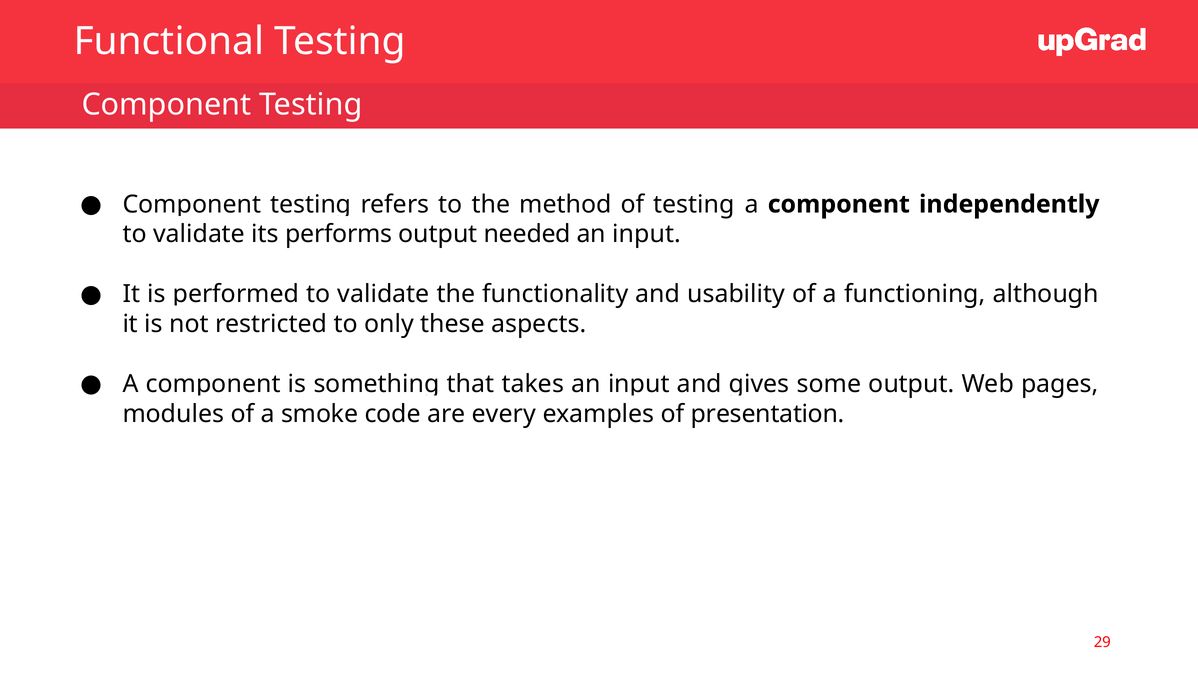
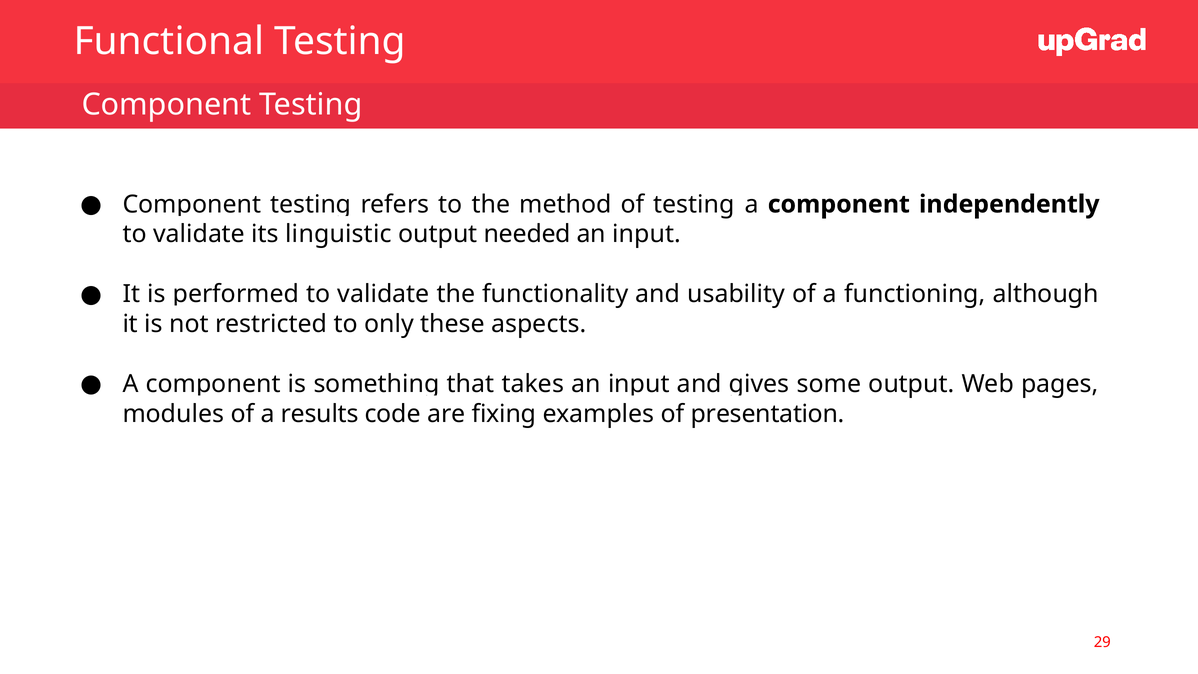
performs: performs -> linguistic
smoke: smoke -> results
every: every -> fixing
